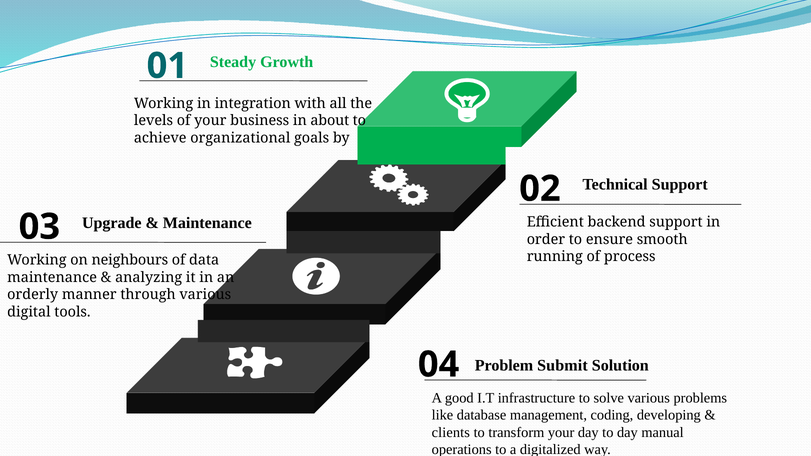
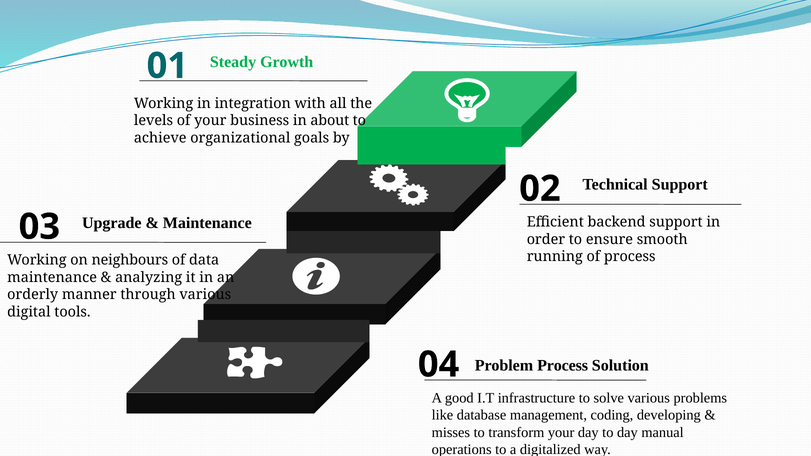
Problem Submit: Submit -> Process
clients: clients -> misses
